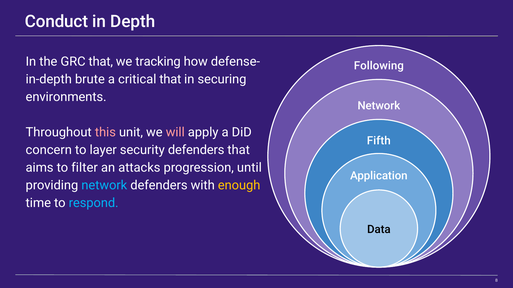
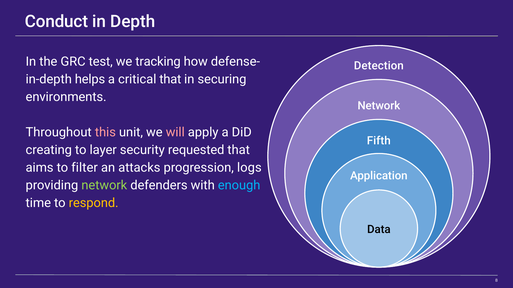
GRC that: that -> test
Following: Following -> Detection
brute: brute -> helps
concern: concern -> creating
security defenders: defenders -> requested
until: until -> logs
network at (104, 186) colour: light blue -> light green
enough colour: yellow -> light blue
respond colour: light blue -> yellow
